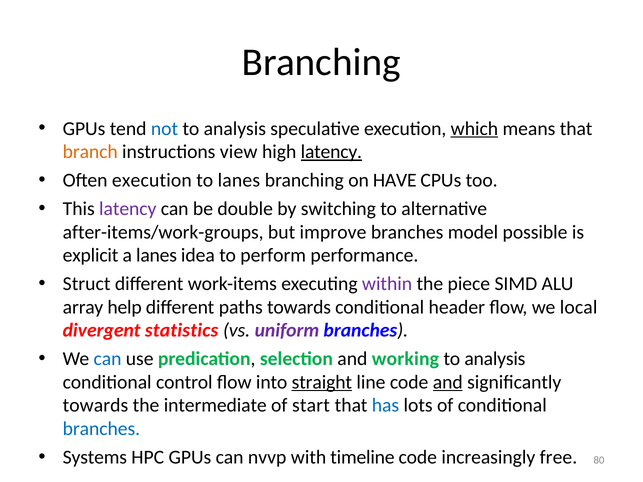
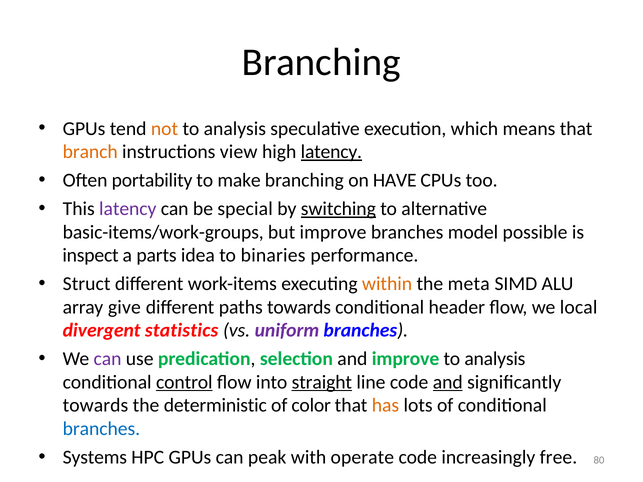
not colour: blue -> orange
which underline: present -> none
Often execution: execution -> portability
to lanes: lanes -> make
double: double -> special
switching underline: none -> present
after-items/work-groups: after-items/work-groups -> basic-items/work-groups
explicit: explicit -> inspect
a lanes: lanes -> parts
perform: perform -> binaries
within colour: purple -> orange
piece: piece -> meta
help: help -> give
can at (108, 359) colour: blue -> purple
and working: working -> improve
control underline: none -> present
intermediate: intermediate -> deterministic
start: start -> color
has colour: blue -> orange
nvvp: nvvp -> peak
timeline: timeline -> operate
